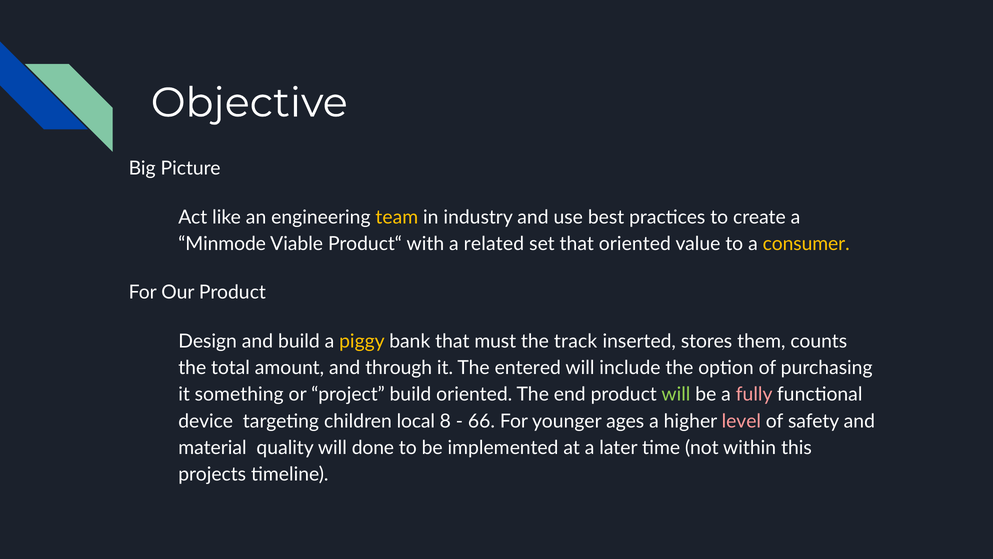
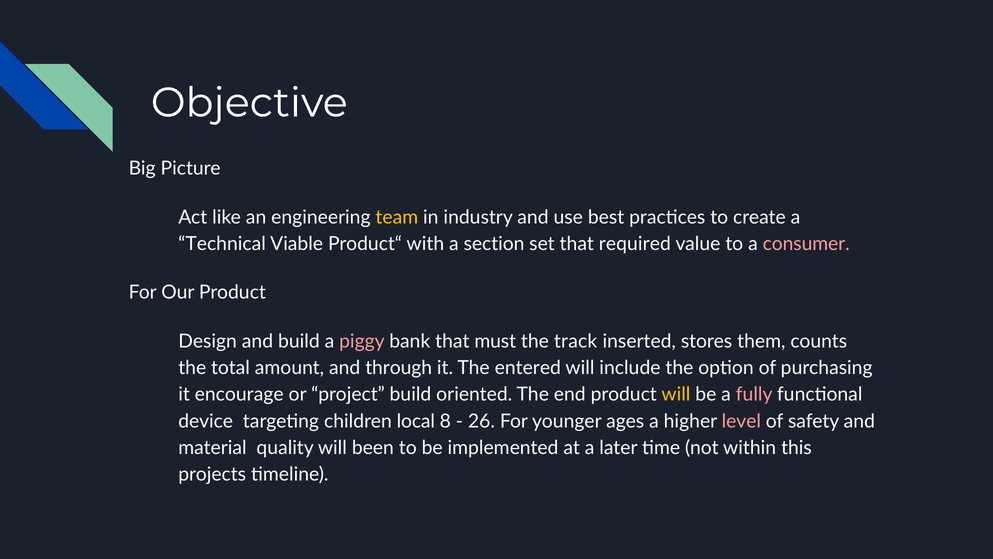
Minmode: Minmode -> Technical
related: related -> section
that oriented: oriented -> required
consumer colour: yellow -> pink
piggy colour: yellow -> pink
something: something -> encourage
will at (676, 394) colour: light green -> yellow
66: 66 -> 26
done: done -> been
